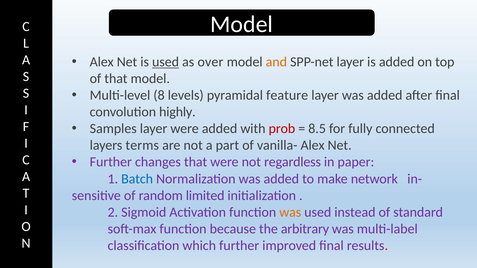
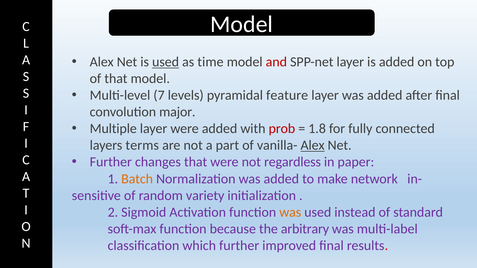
over: over -> time
and colour: orange -> red
8: 8 -> 7
highly: highly -> major
Samples: Samples -> Multiple
8.5: 8.5 -> 1.8
Alex at (313, 146) underline: none -> present
Batch colour: blue -> orange
limited: limited -> variety
